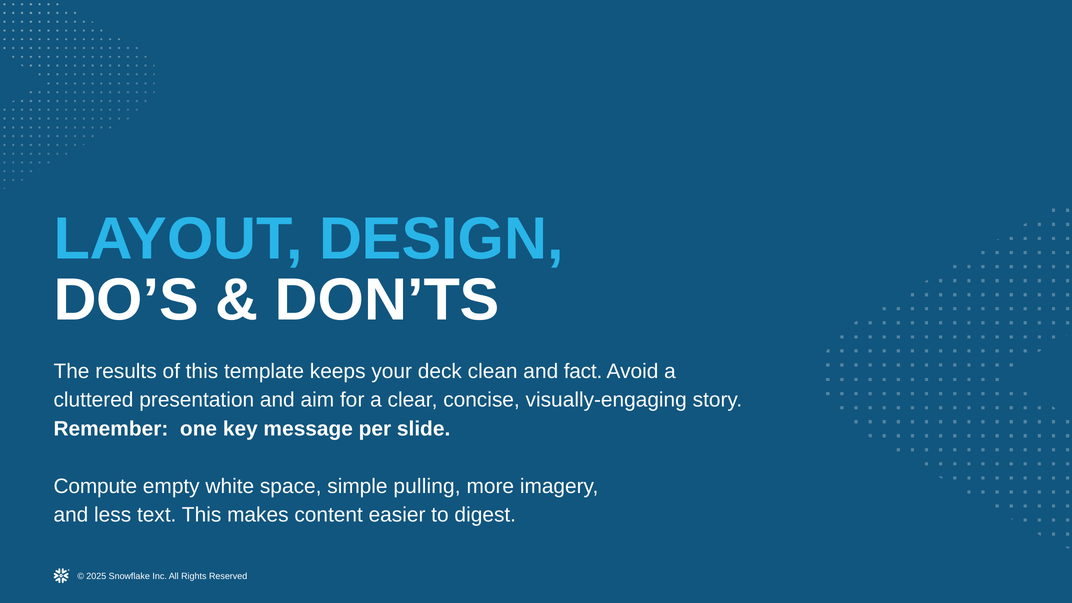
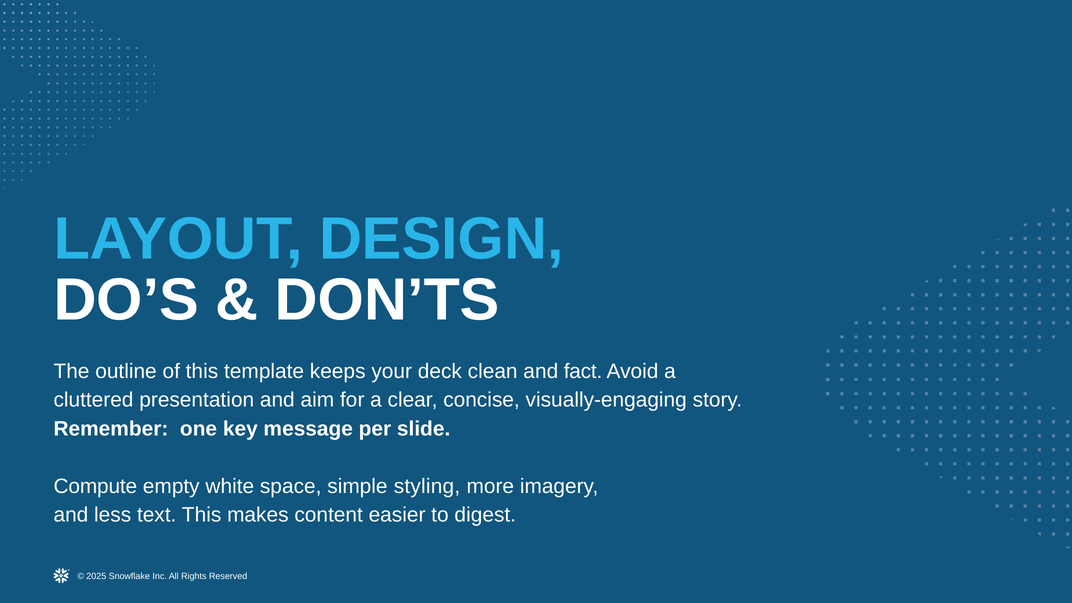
results: results -> outline
pulling: pulling -> styling
